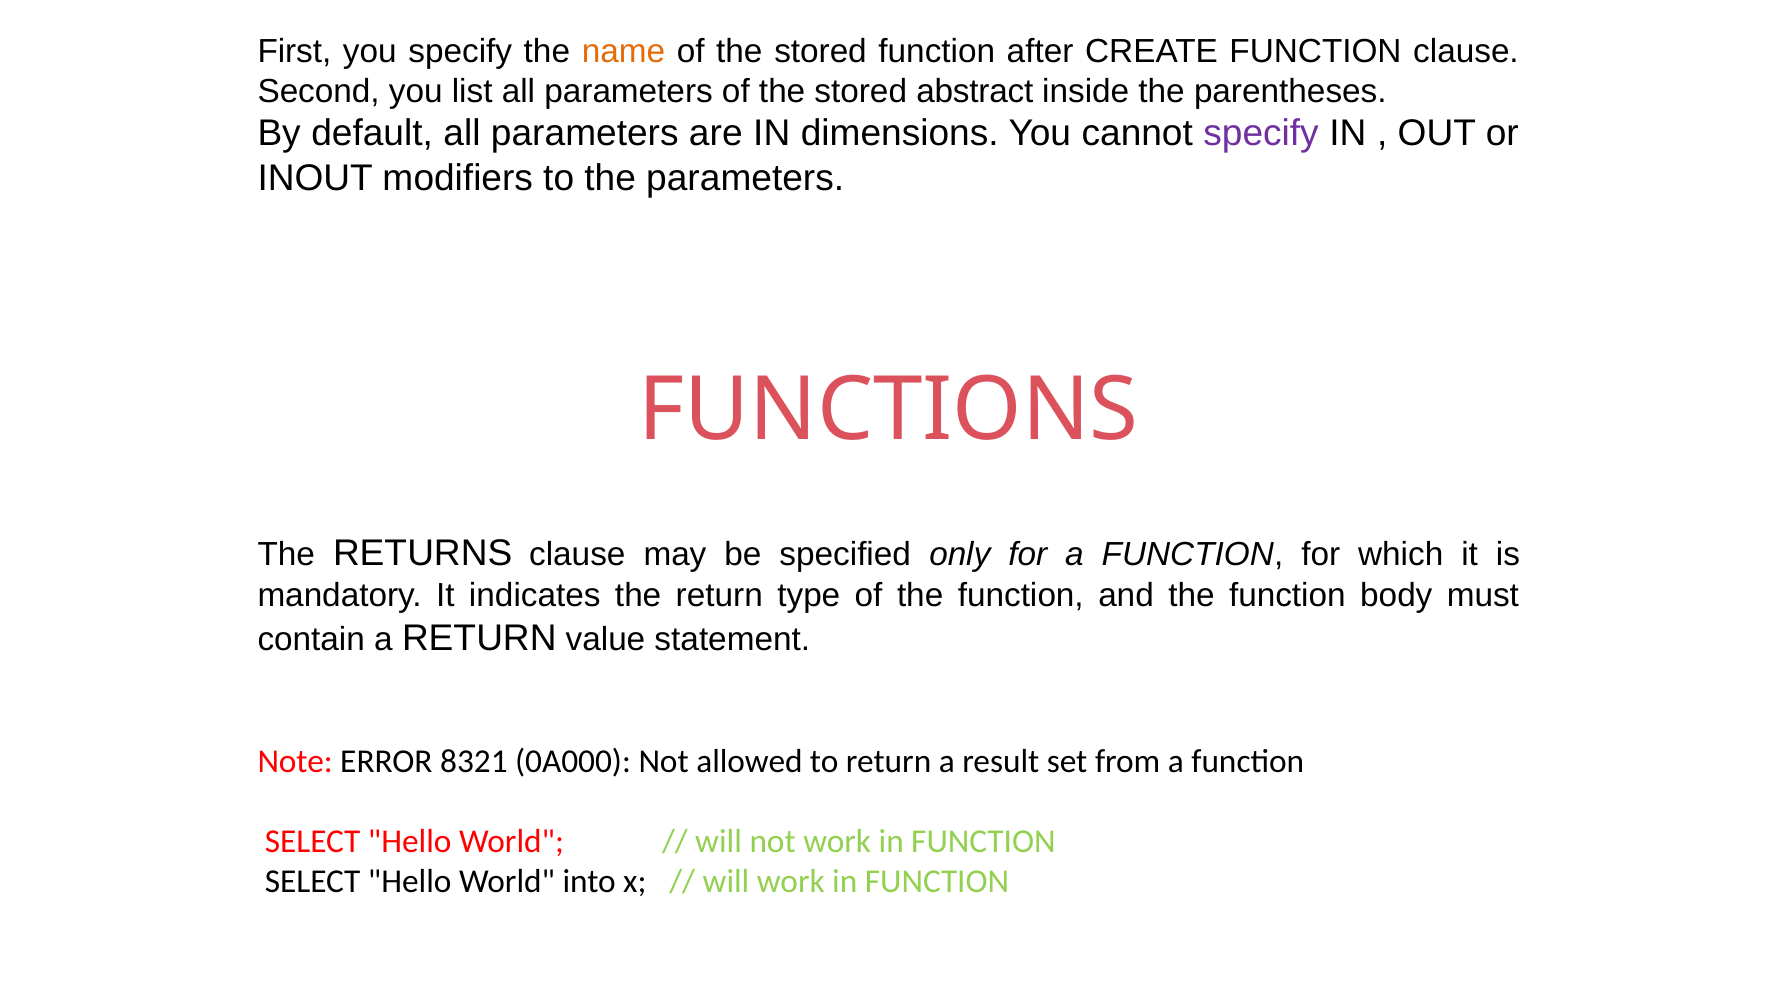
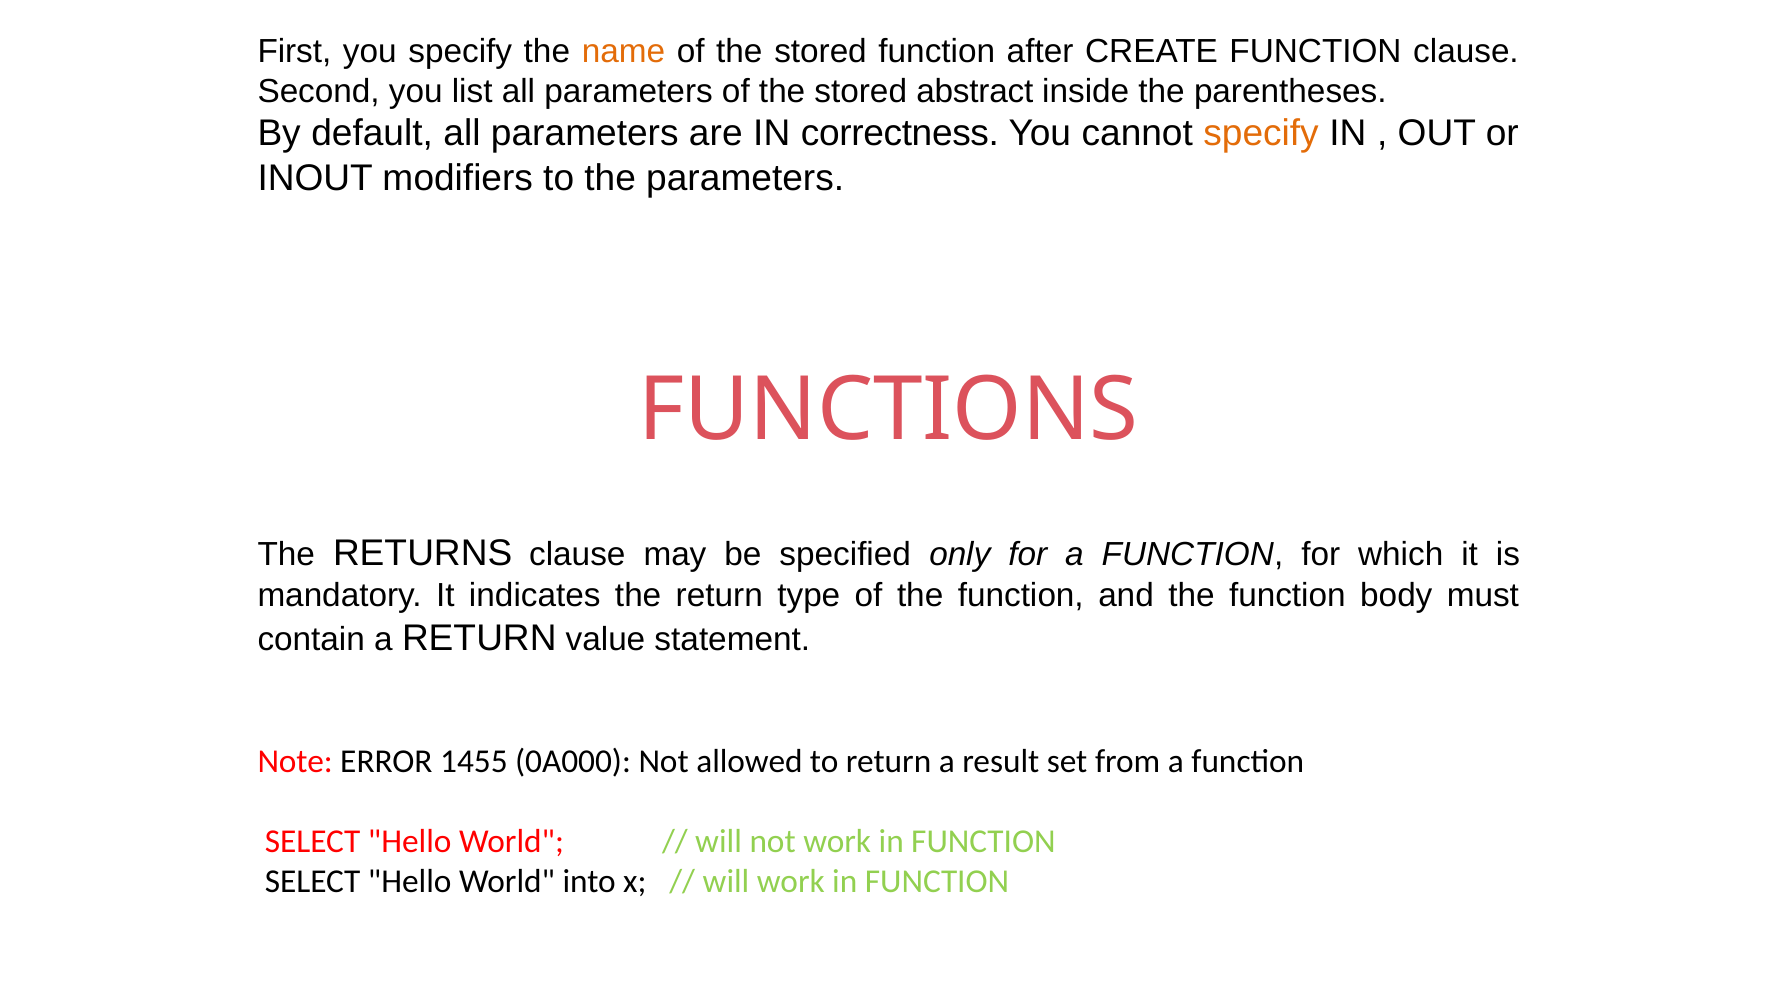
dimensions: dimensions -> correctness
specify at (1261, 134) colour: purple -> orange
8321: 8321 -> 1455
